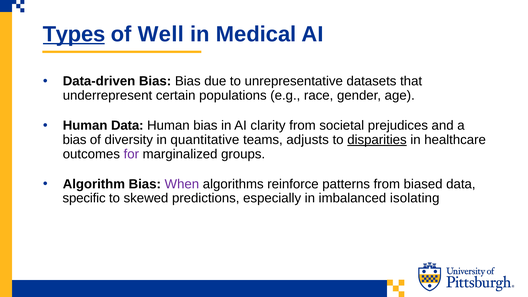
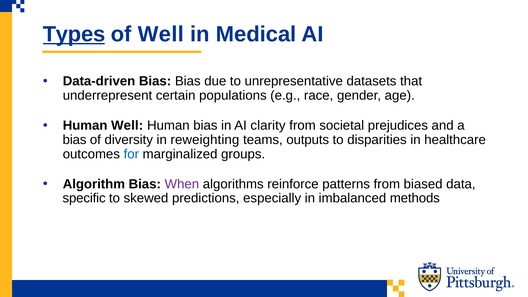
Human Data: Data -> Well
quantitative: quantitative -> reweighting
adjusts: adjusts -> outputs
disparities underline: present -> none
for colour: purple -> blue
isolating: isolating -> methods
